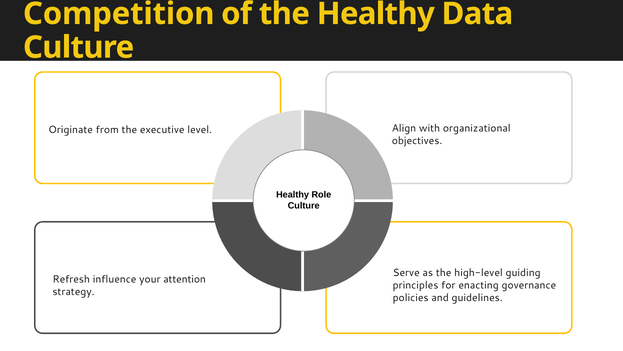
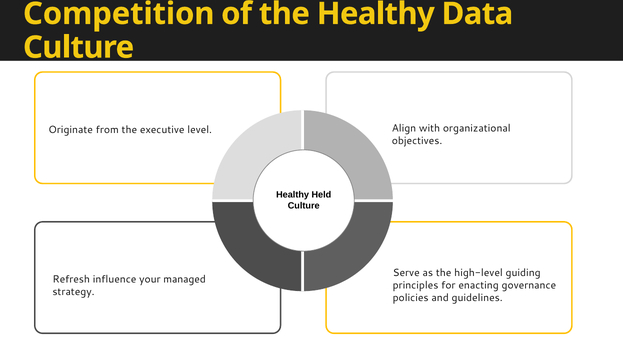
Role: Role -> Held
attention: attention -> managed
